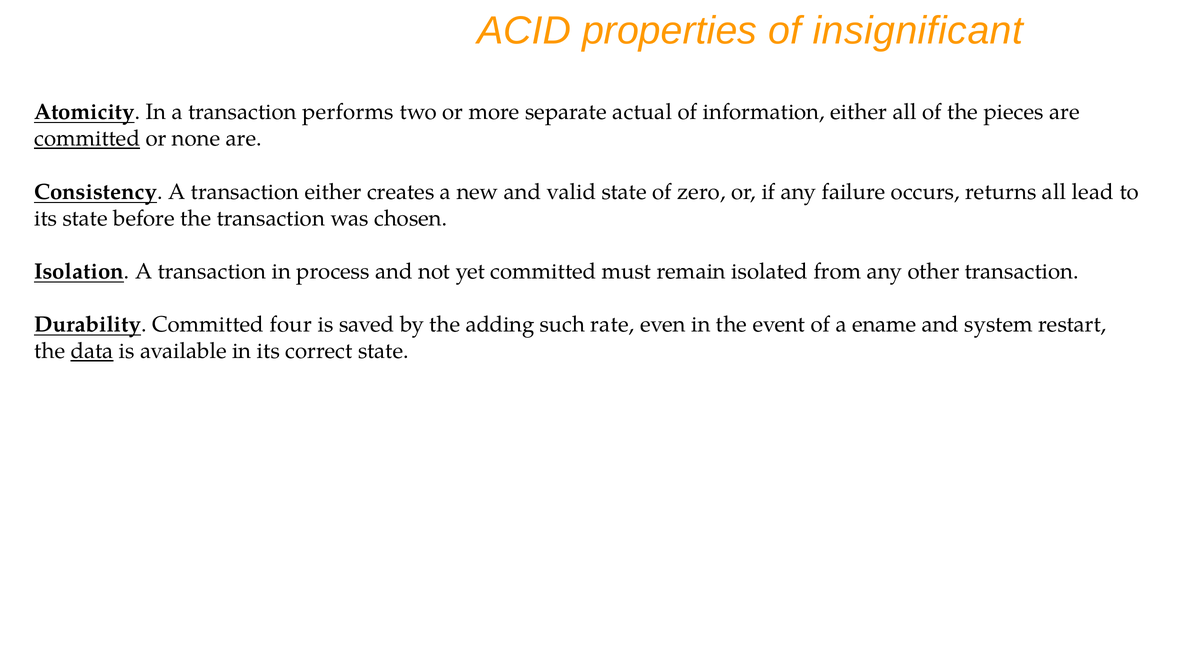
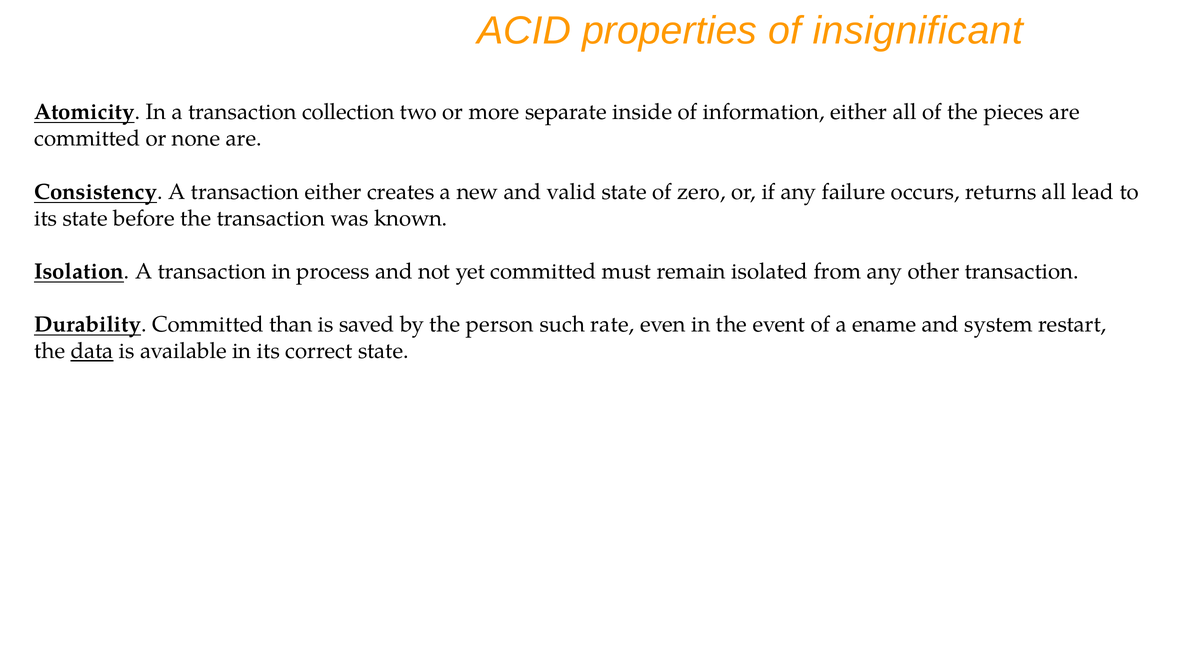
performs: performs -> collection
actual: actual -> inside
committed at (87, 139) underline: present -> none
chosen: chosen -> known
four: four -> than
adding: adding -> person
